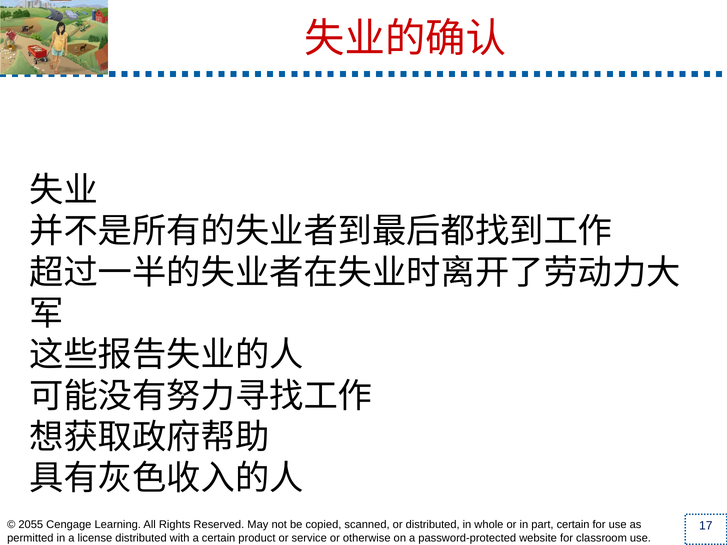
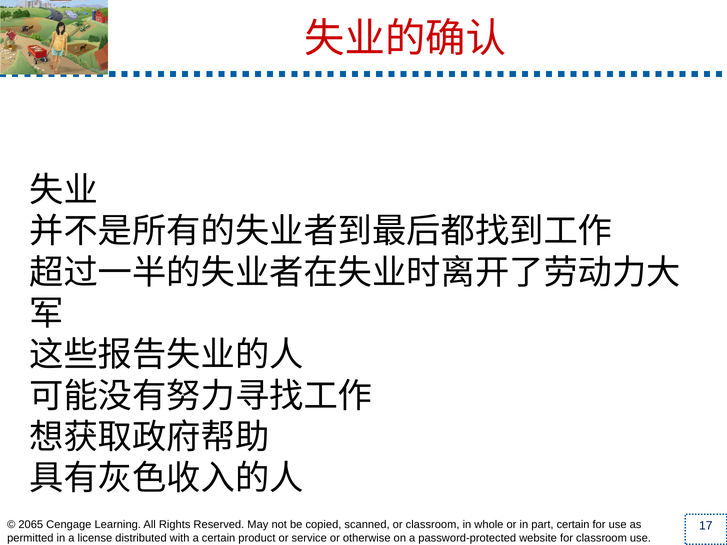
2055: 2055 -> 2065
or distributed: distributed -> classroom
